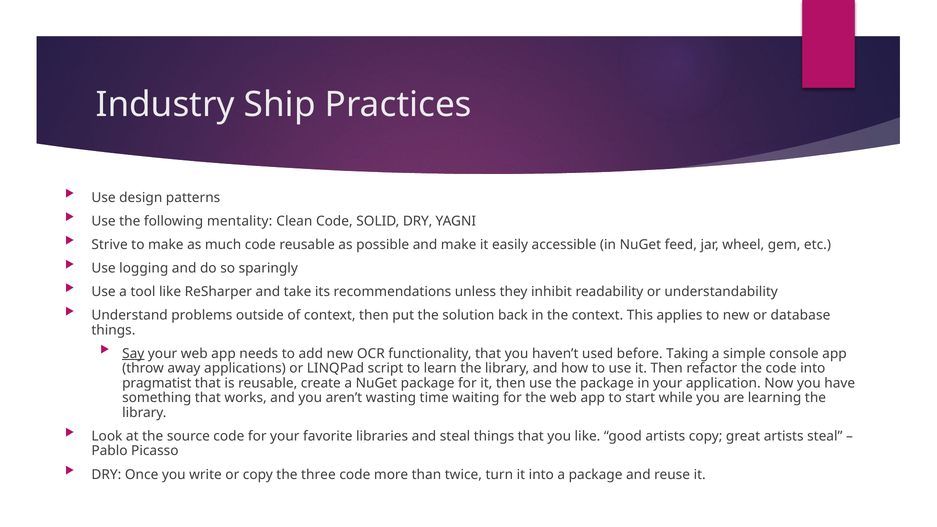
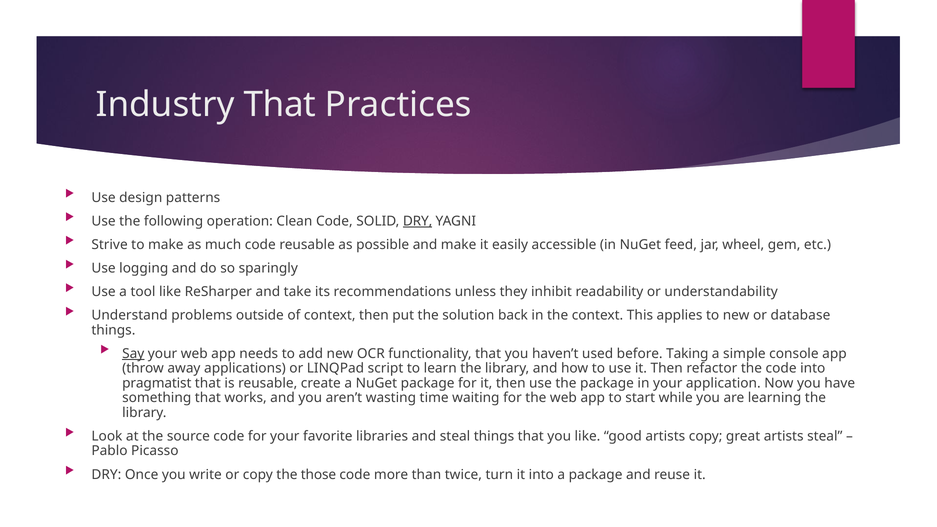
Industry Ship: Ship -> That
mentality: mentality -> operation
DRY at (418, 221) underline: none -> present
three: three -> those
